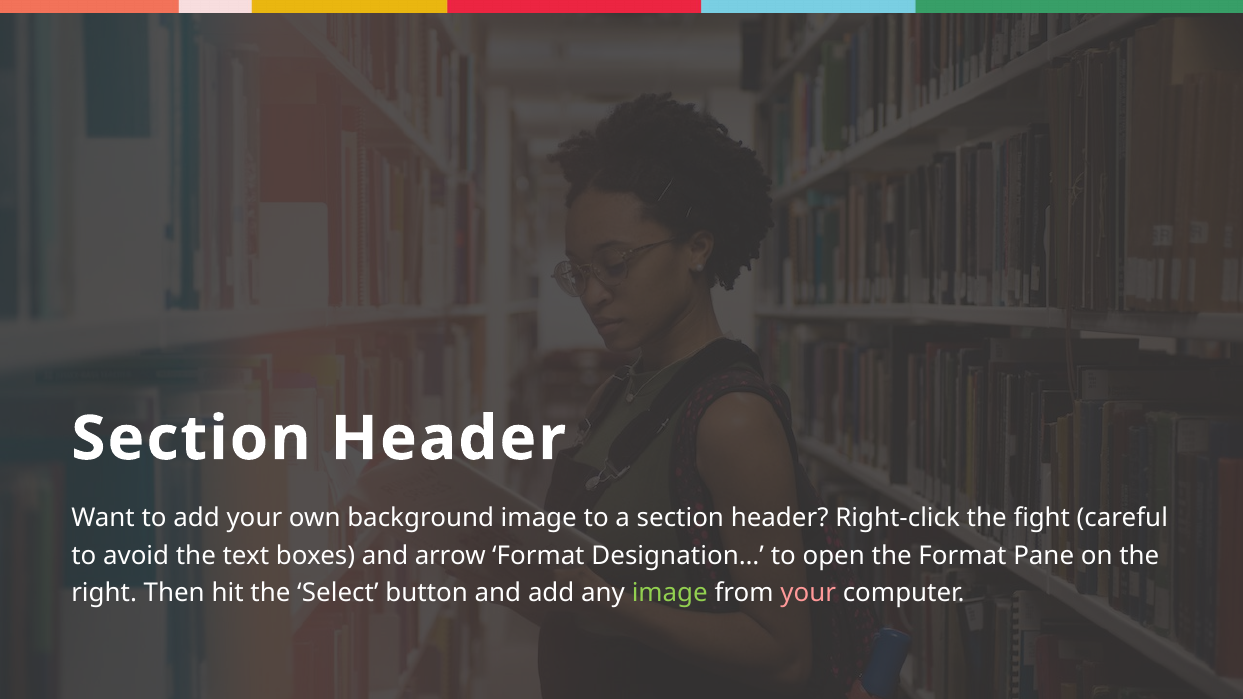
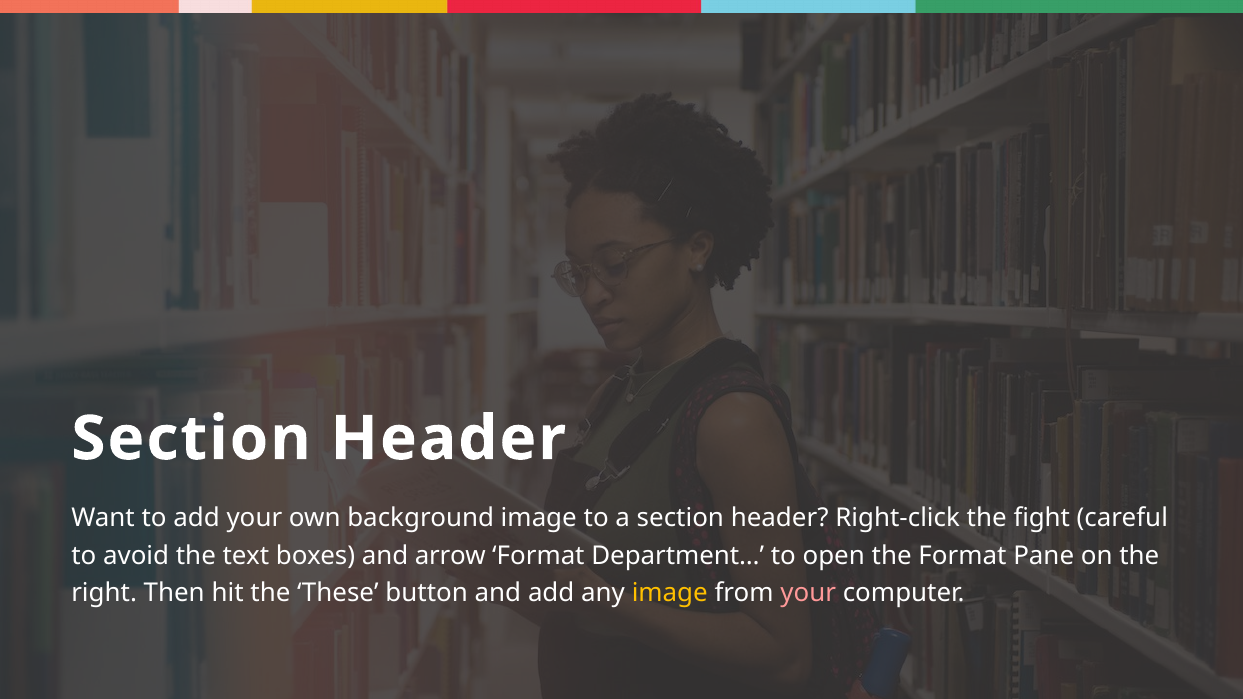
Designation…: Designation… -> Department…
Select: Select -> These
image at (670, 593) colour: light green -> yellow
